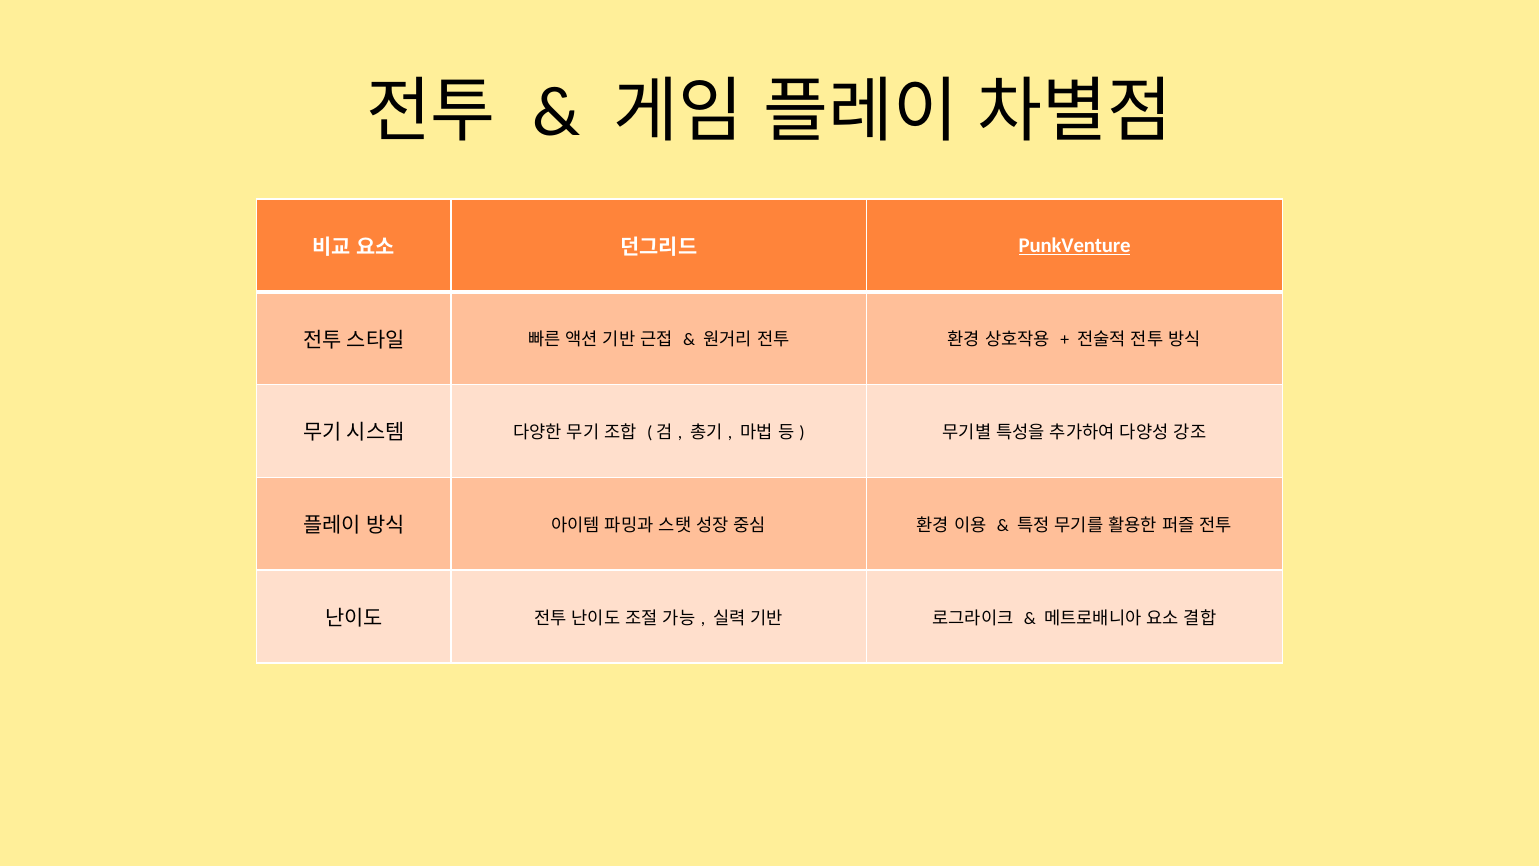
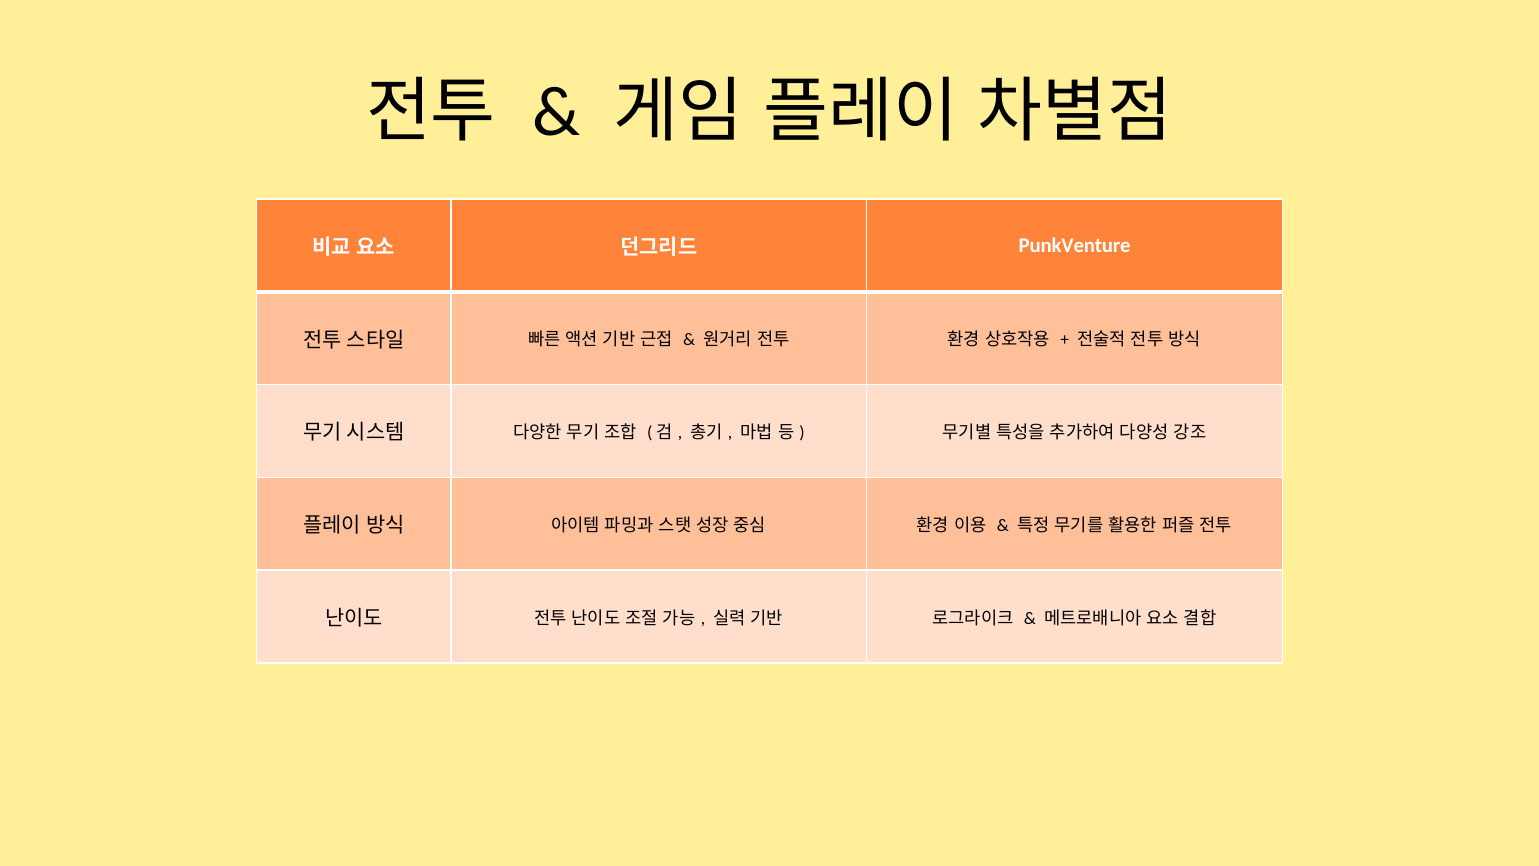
PunkVenture underline: present -> none
